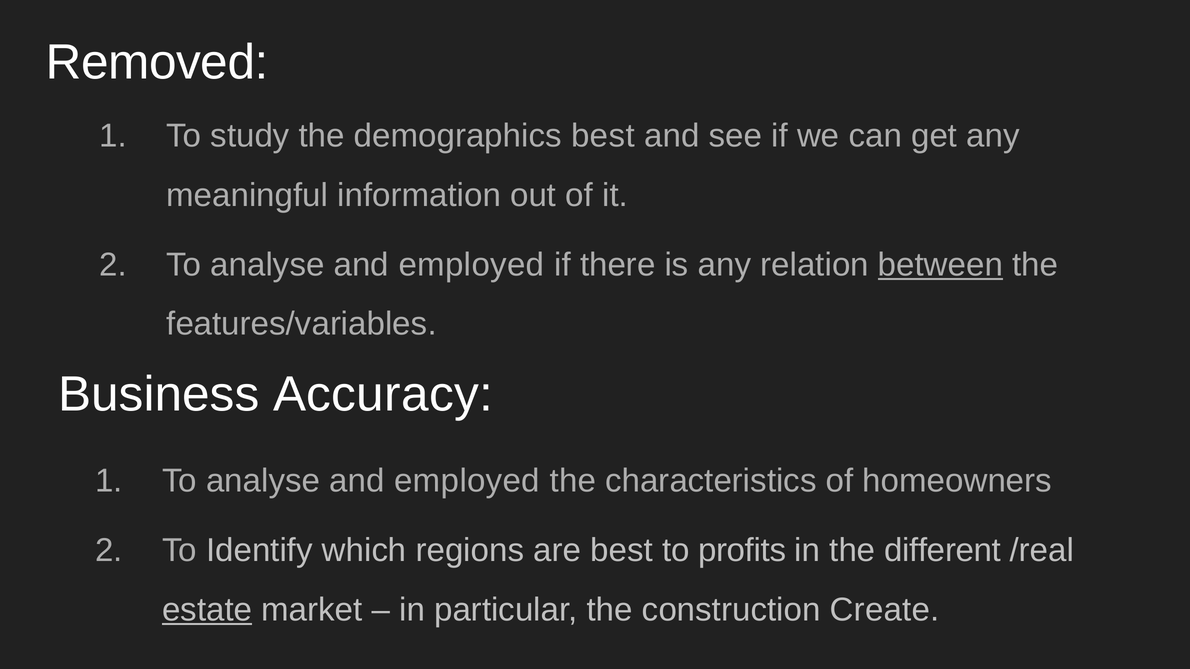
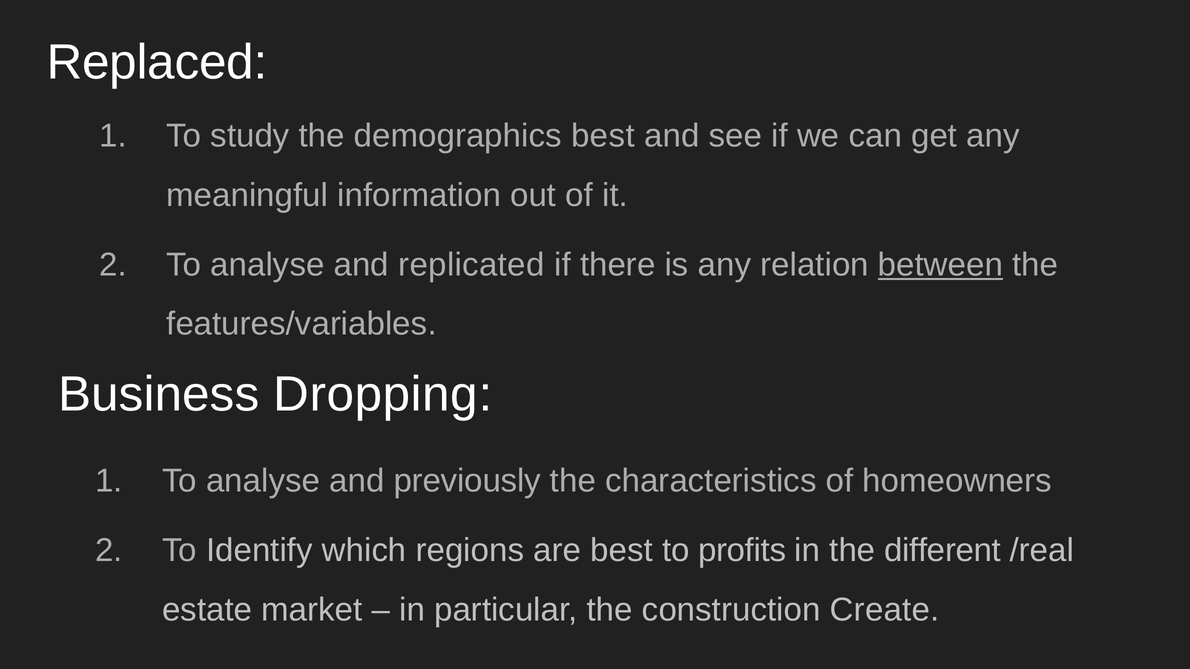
Removed: Removed -> Replaced
employed at (471, 265): employed -> replicated
Accuracy: Accuracy -> Dropping
employed at (467, 481): employed -> previously
estate underline: present -> none
